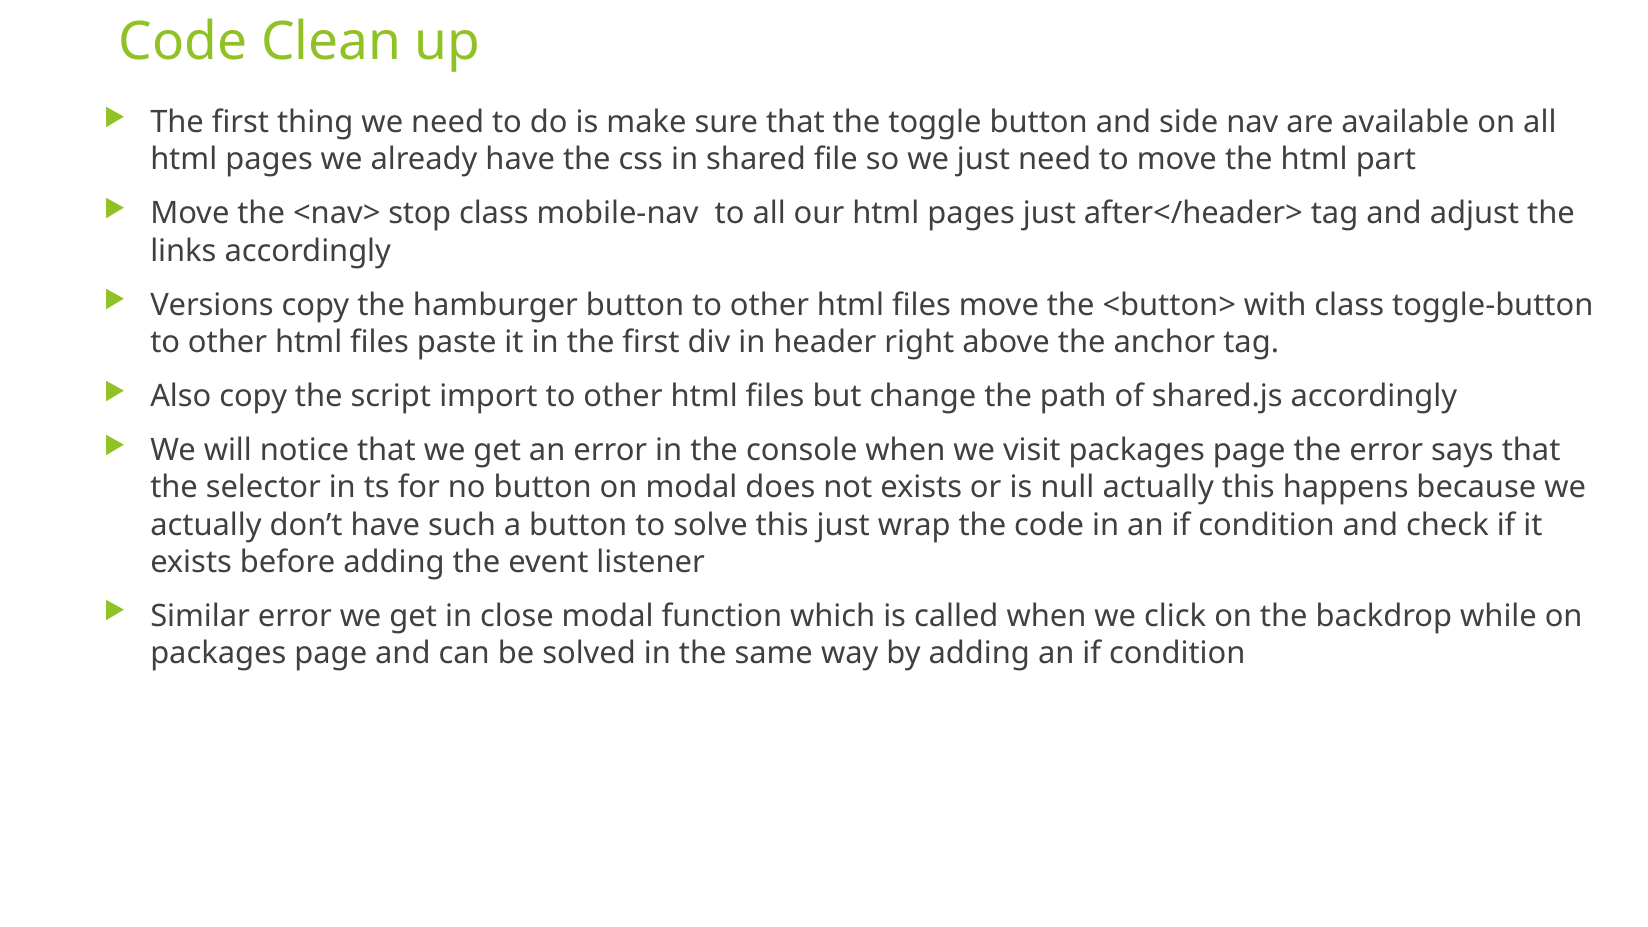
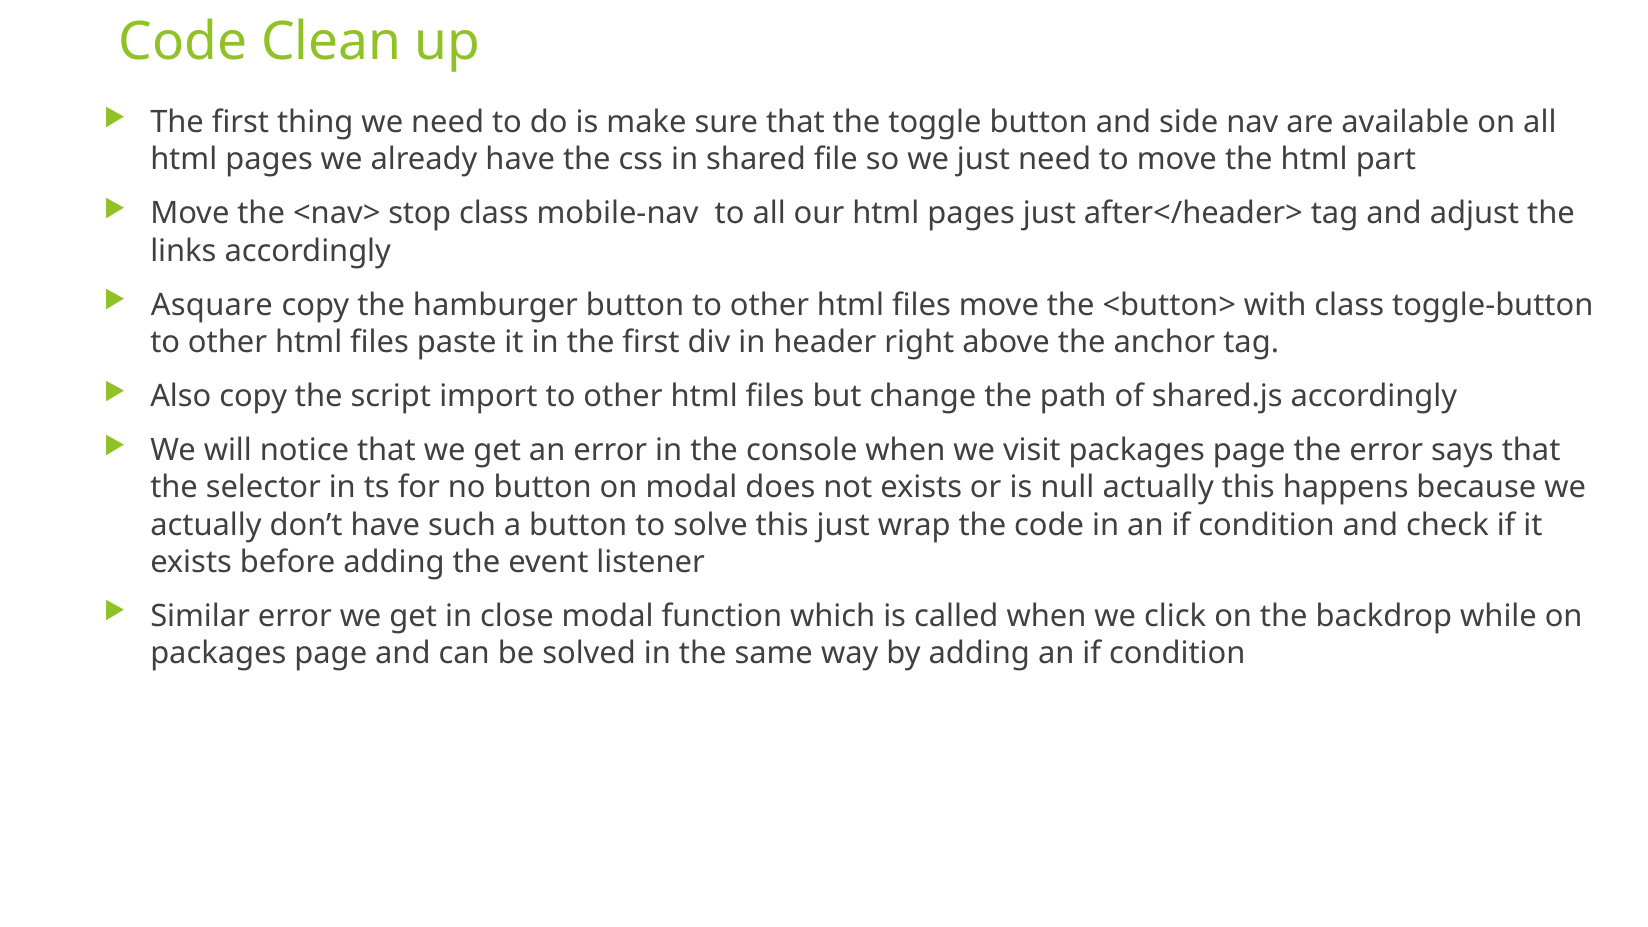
Versions: Versions -> Asquare
